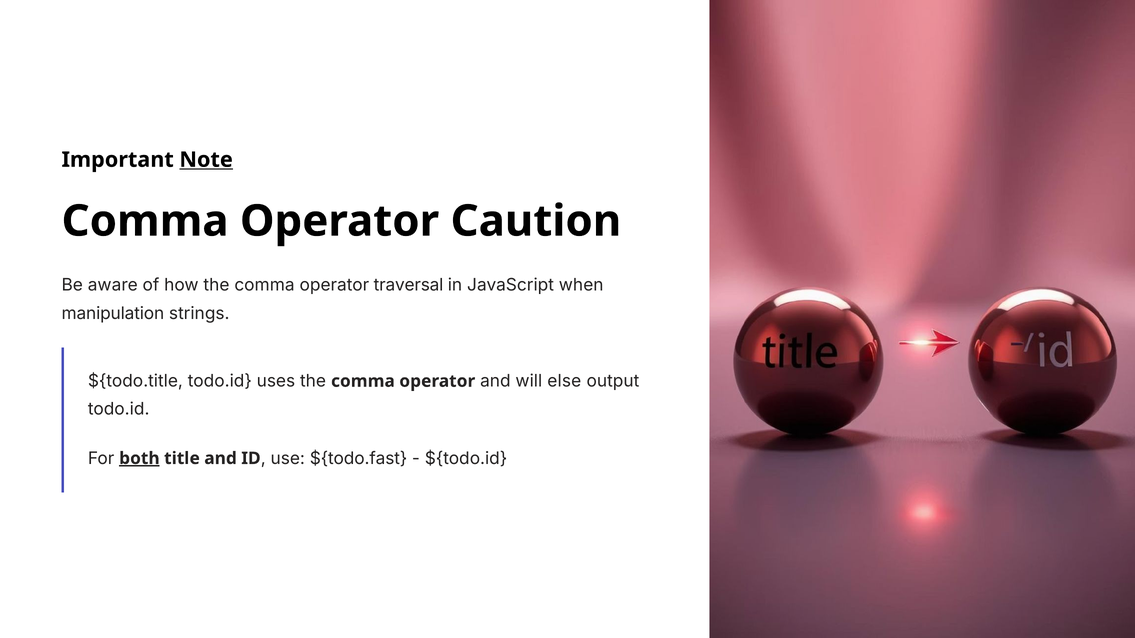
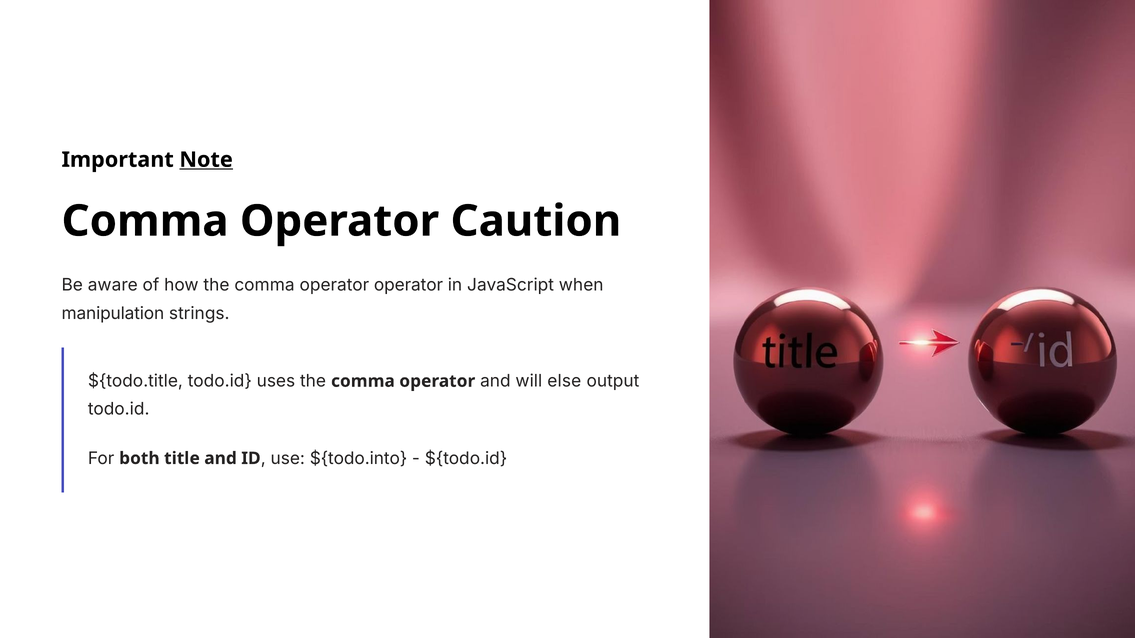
operator traversal: traversal -> operator
both underline: present -> none
${todo.fast: ${todo.fast -> ${todo.into
